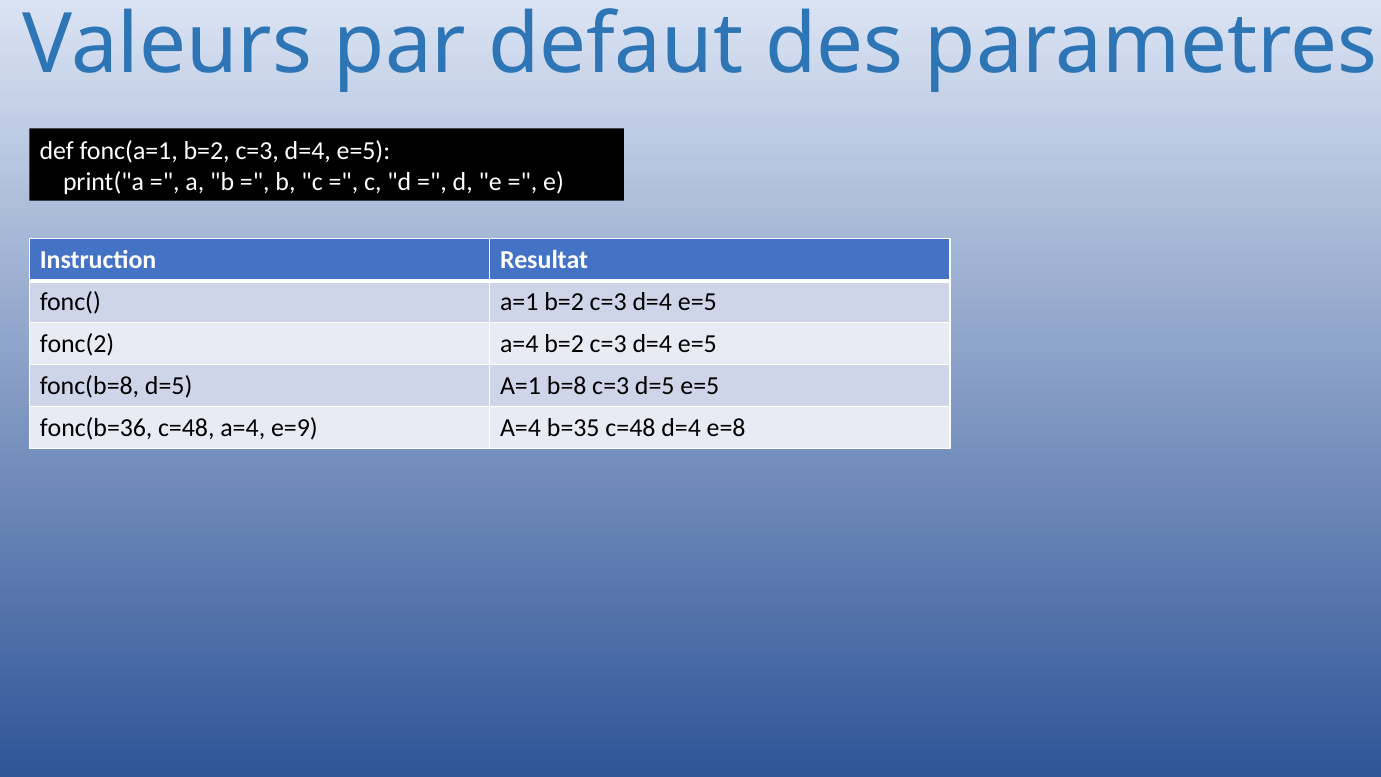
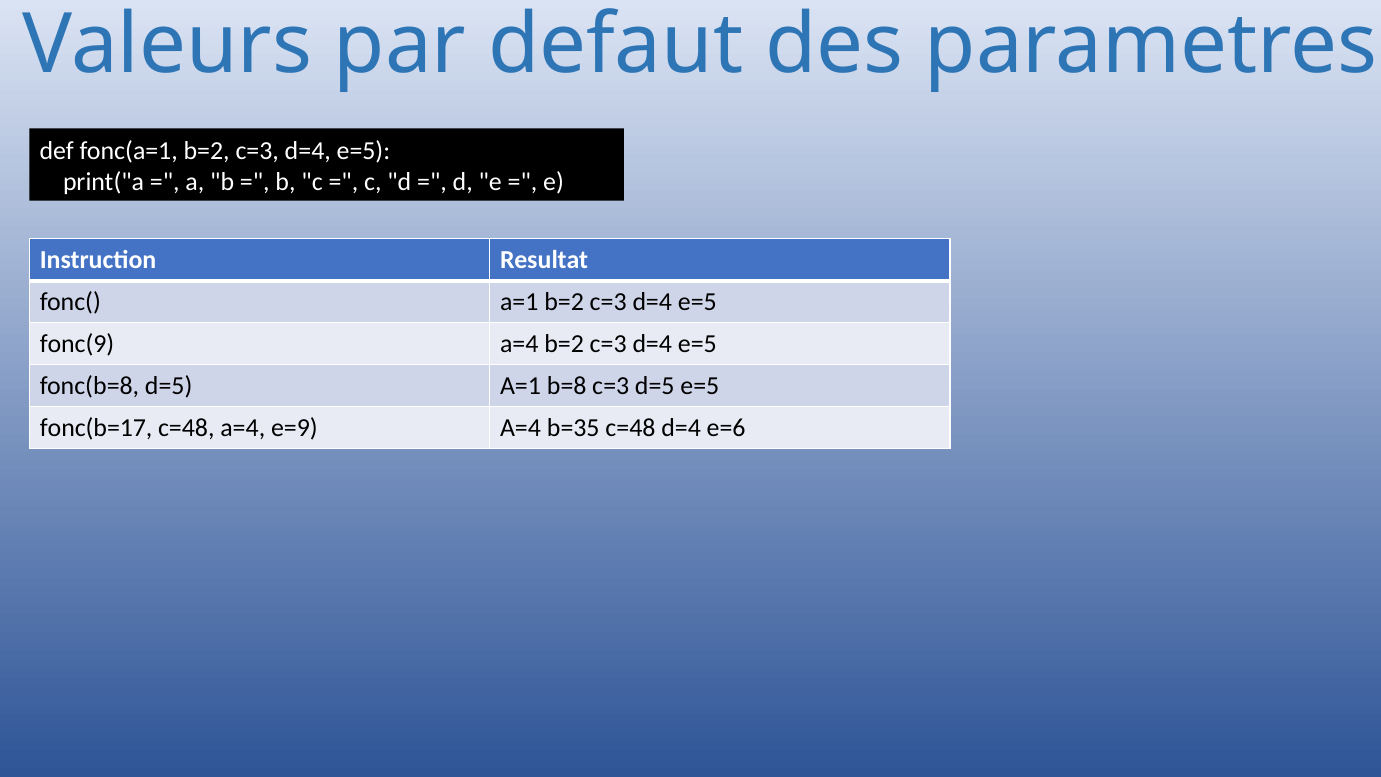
fonc(2: fonc(2 -> fonc(9
fonc(b=36: fonc(b=36 -> fonc(b=17
e=8: e=8 -> e=6
